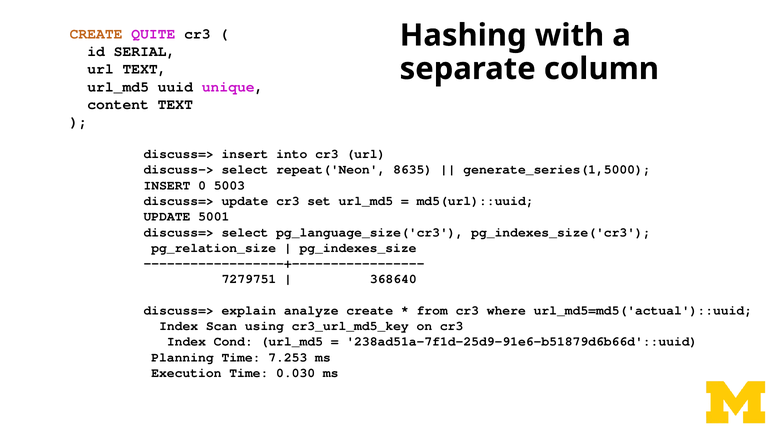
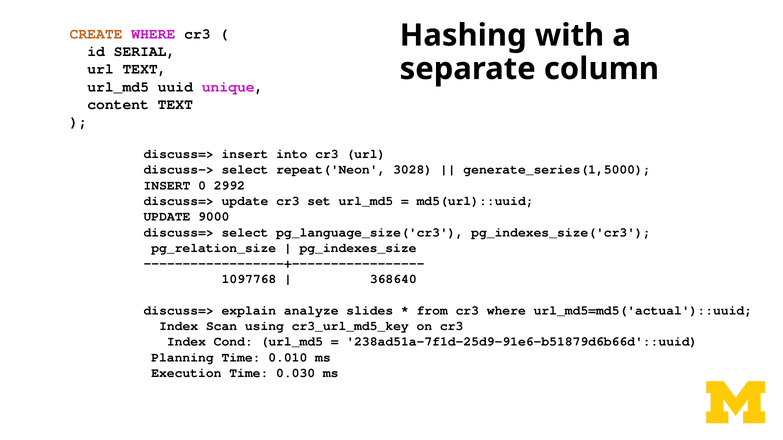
CREATE QUITE: QUITE -> WHERE
8635: 8635 -> 3028
5003: 5003 -> 2992
5001: 5001 -> 9000
7279751: 7279751 -> 1097768
analyze create: create -> slides
7.253: 7.253 -> 0.010
